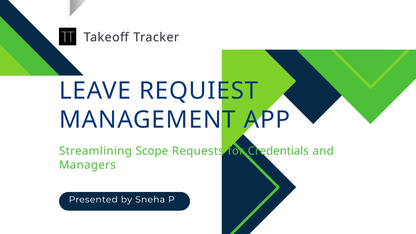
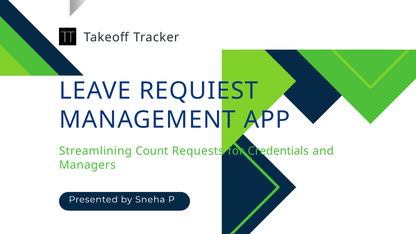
Scope: Scope -> Count
